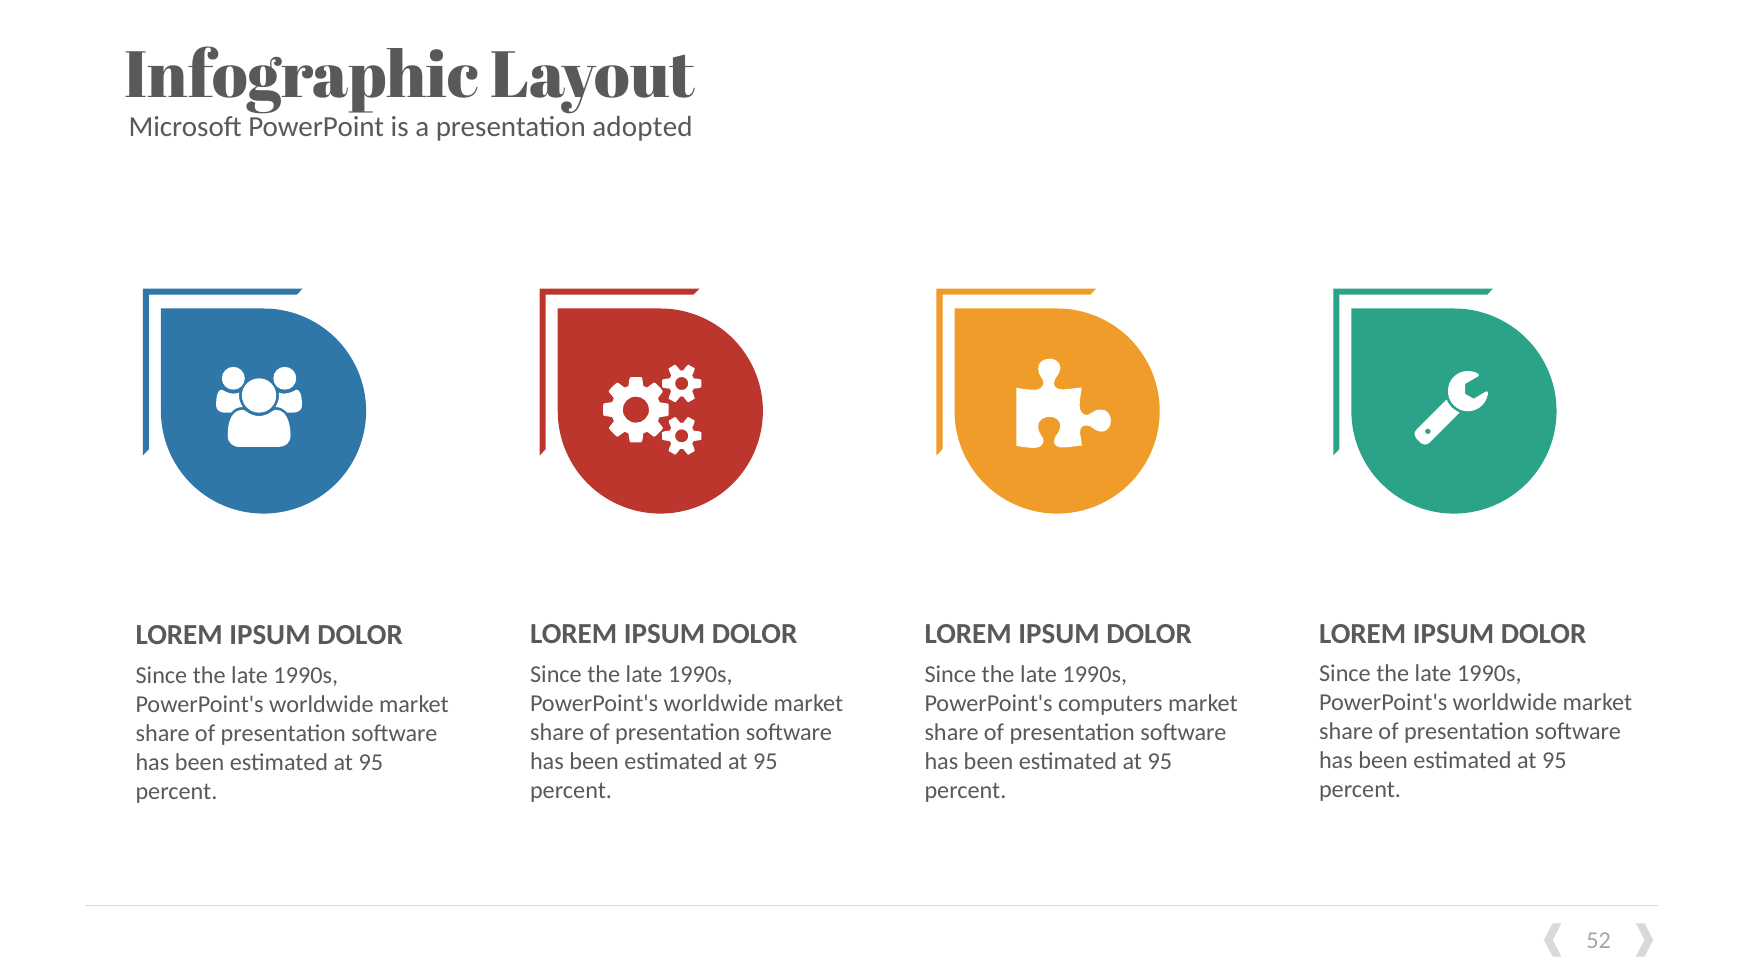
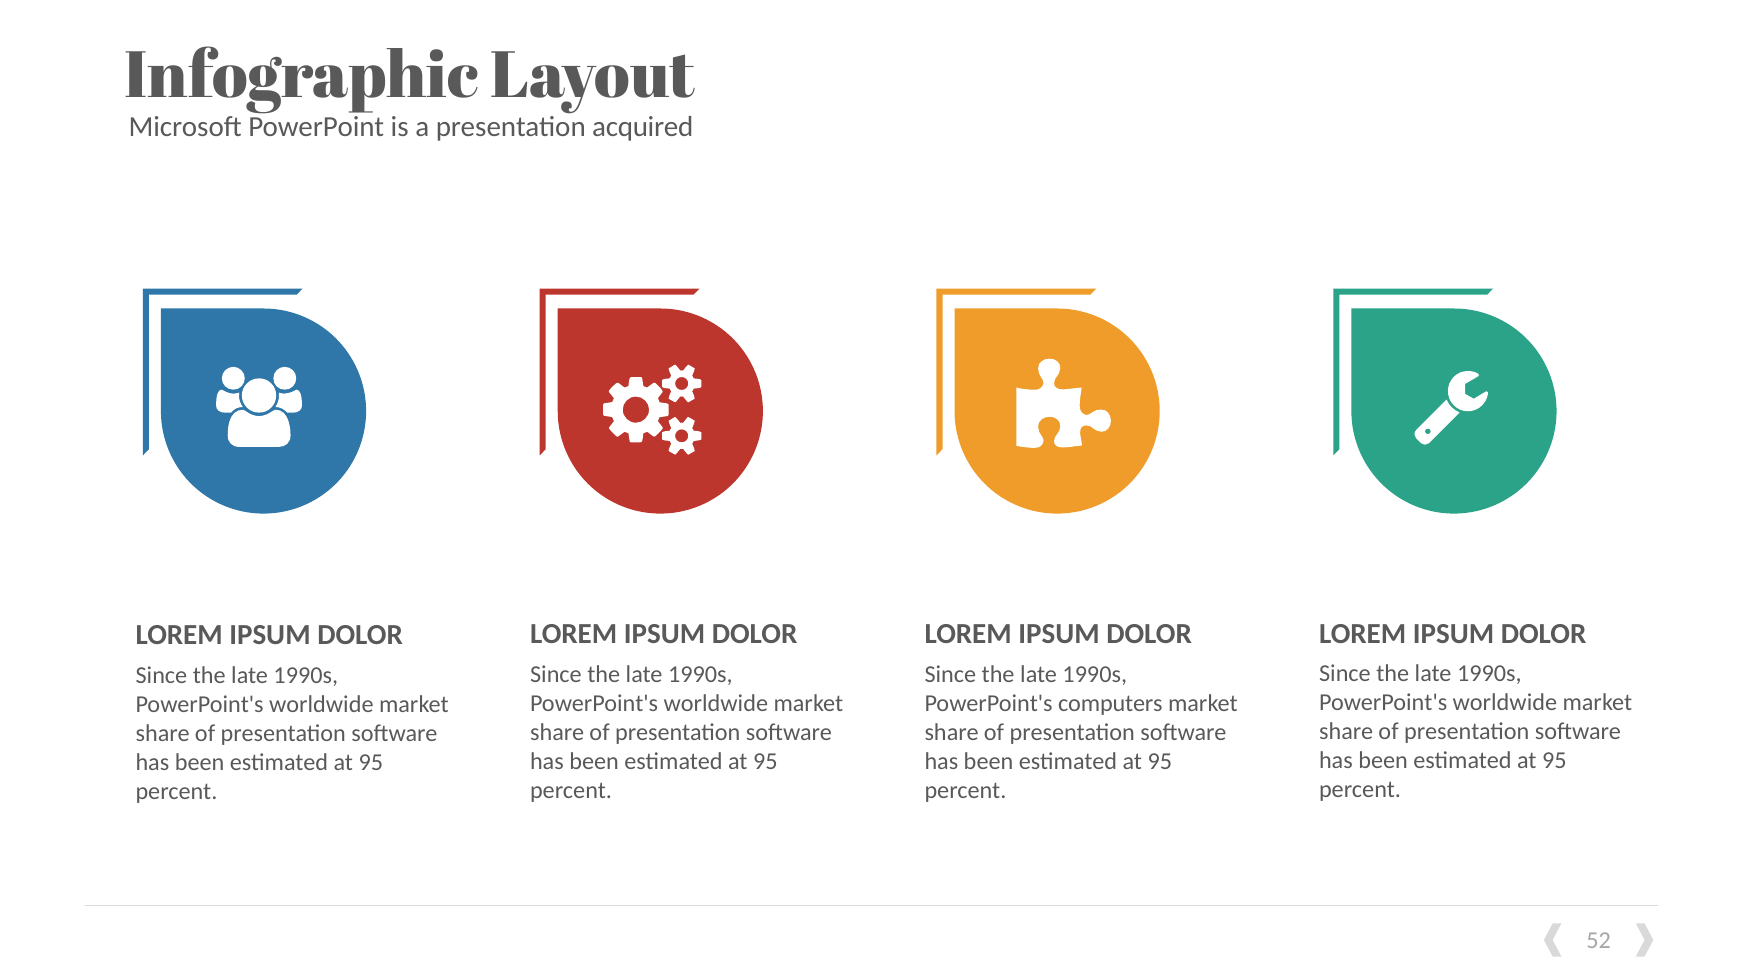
adopted: adopted -> acquired
